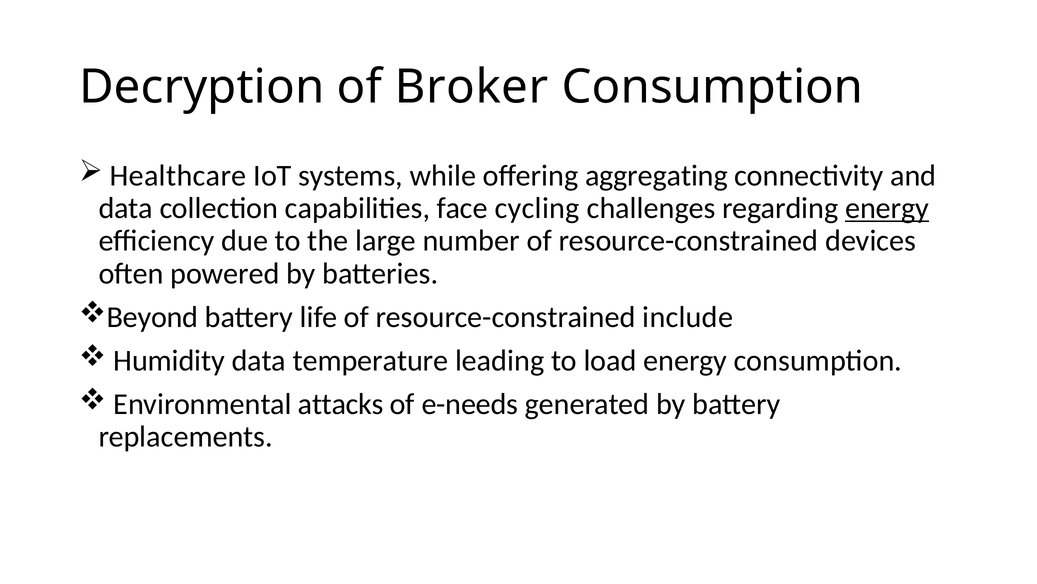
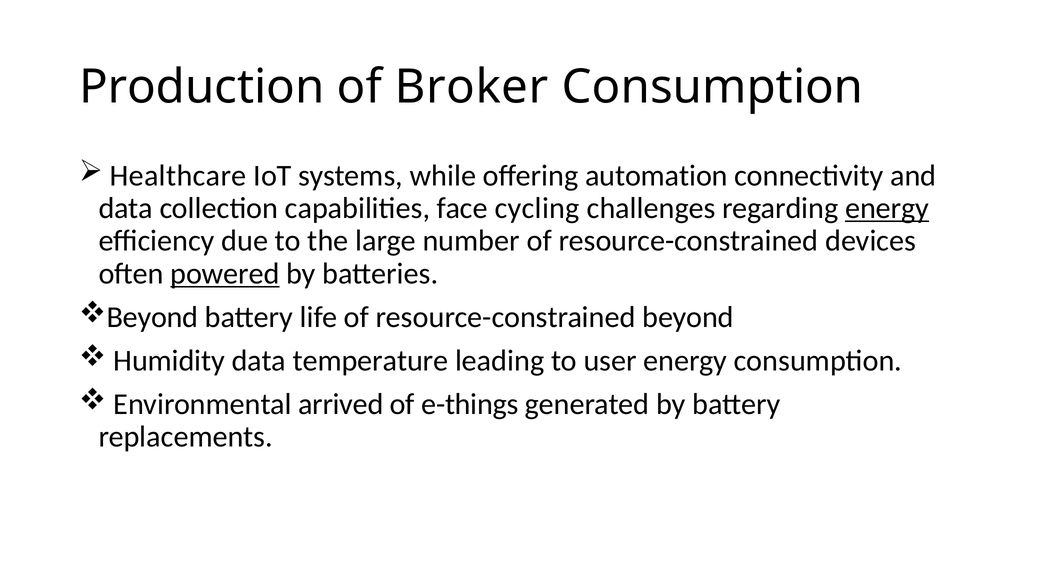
Decryption: Decryption -> Production
aggregating: aggregating -> automation
powered underline: none -> present
resource-constrained include: include -> beyond
load: load -> user
attacks: attacks -> arrived
e-needs: e-needs -> e-things
